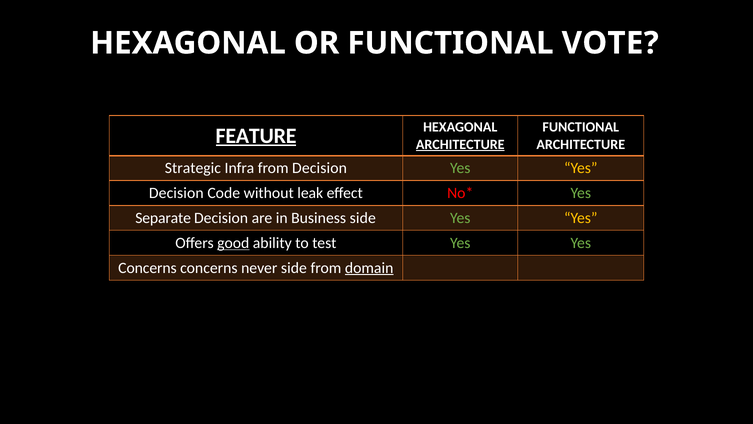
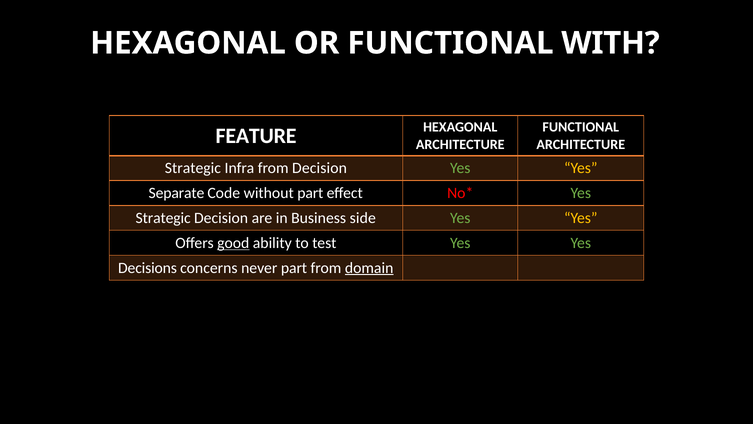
VOTE: VOTE -> WITH
FEATURE underline: present -> none
ARCHITECTURE at (460, 144) underline: present -> none
Decision at (176, 193): Decision -> Separate
without leak: leak -> part
Separate at (163, 218): Separate -> Strategic
Concerns at (147, 268): Concerns -> Decisions
never side: side -> part
